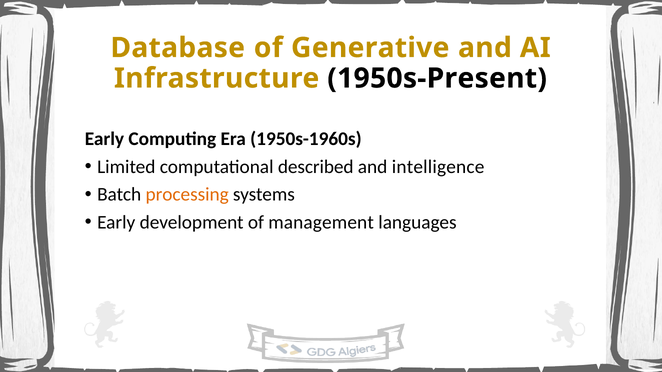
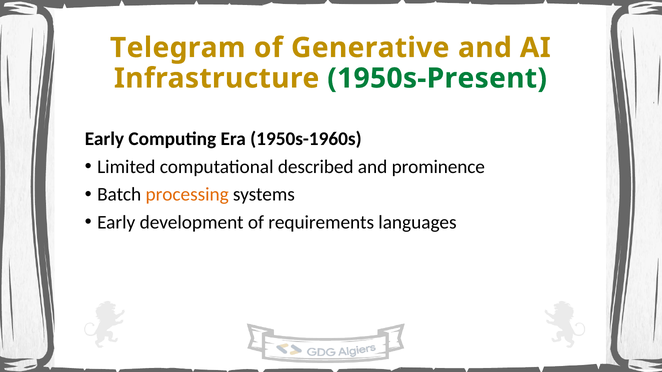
Database: Database -> Telegram
1950s-Present colour: black -> green
intelligence: intelligence -> prominence
management: management -> requirements
